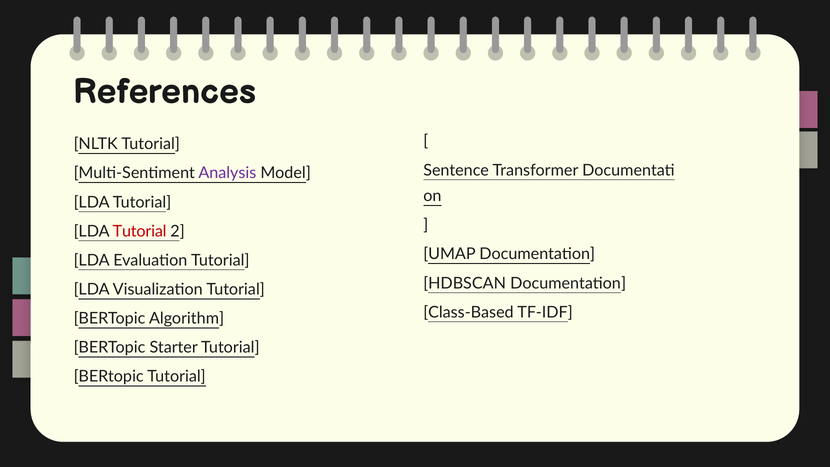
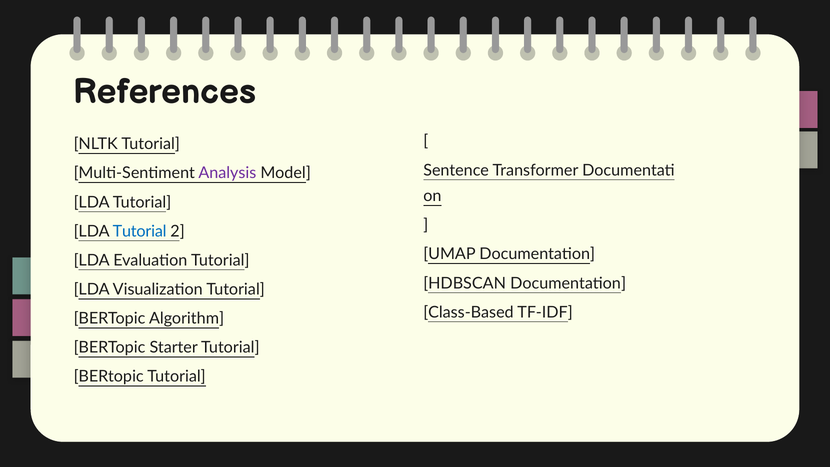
Tutorial at (140, 231) colour: red -> blue
